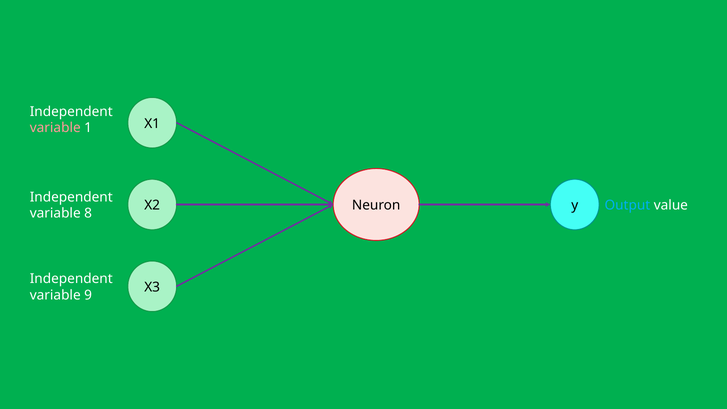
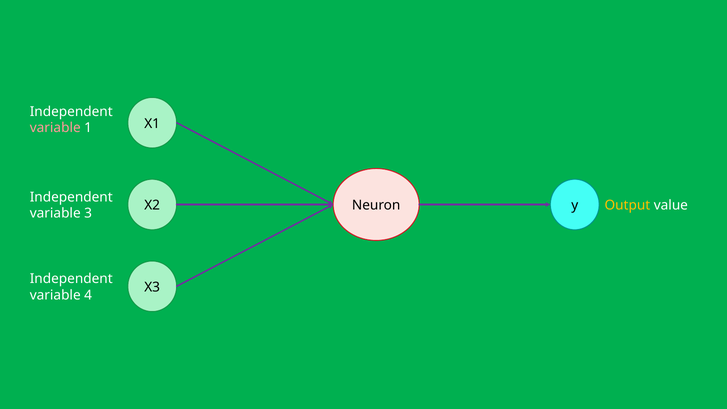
Output colour: light blue -> yellow
8: 8 -> 3
9: 9 -> 4
